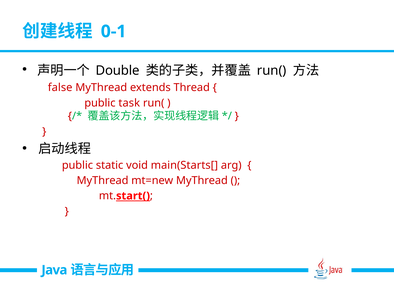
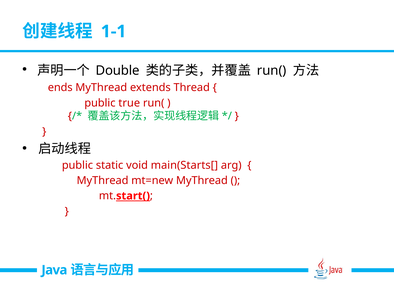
0-1: 0-1 -> 1-1
false: false -> ends
task: task -> true
